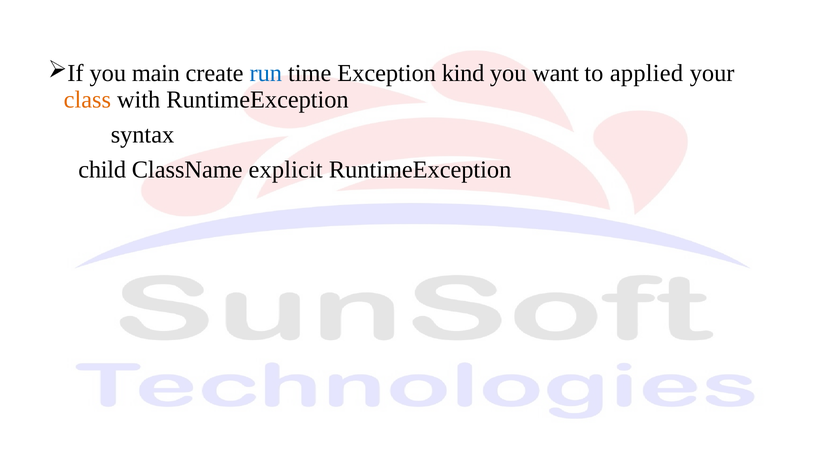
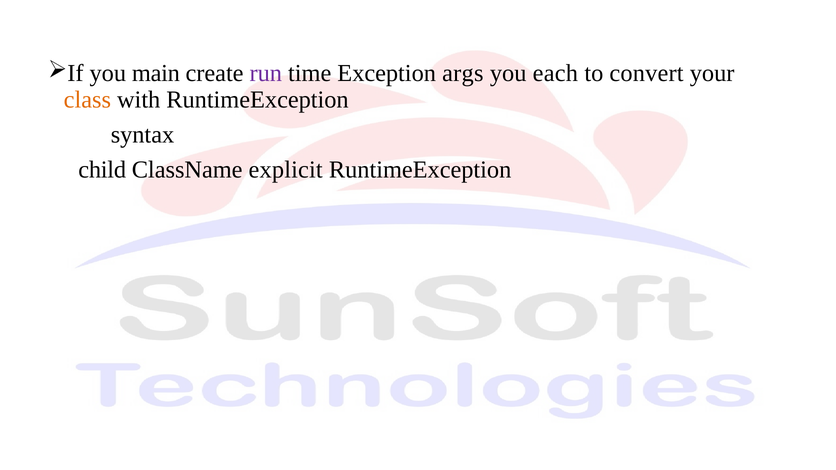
run colour: blue -> purple
kind: kind -> args
want: want -> each
applied: applied -> convert
